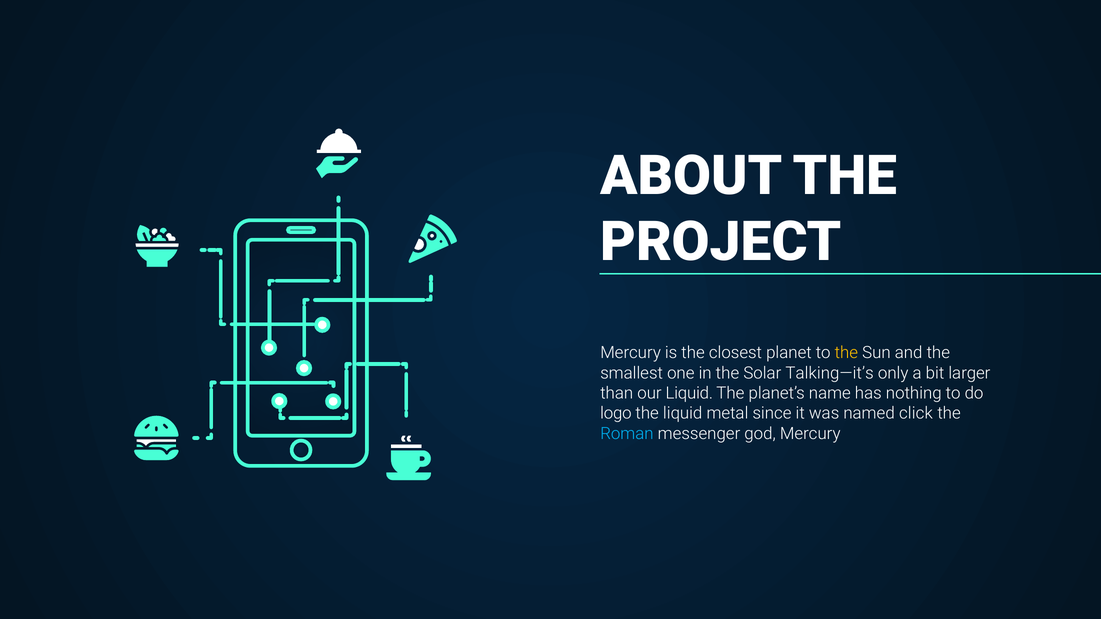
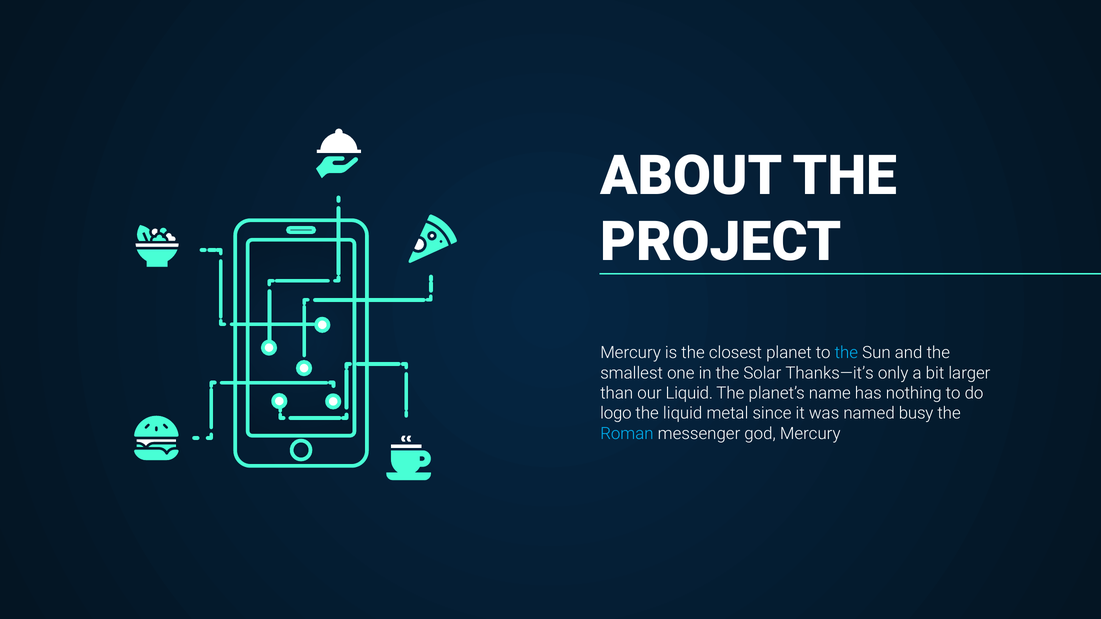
the at (846, 353) colour: yellow -> light blue
Talking—it’s: Talking—it’s -> Thanks—it’s
click: click -> busy
